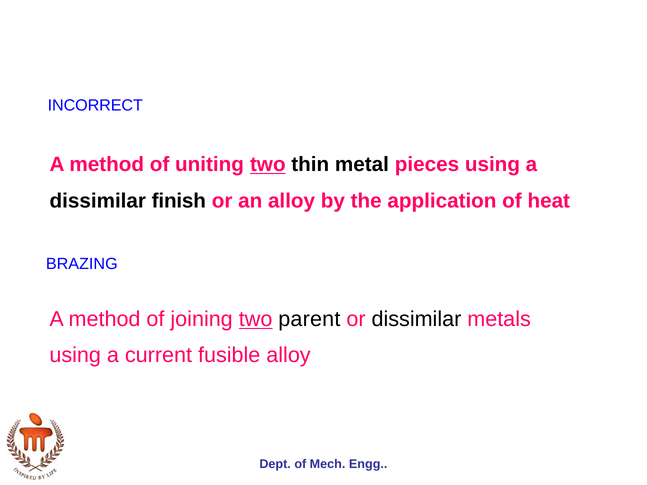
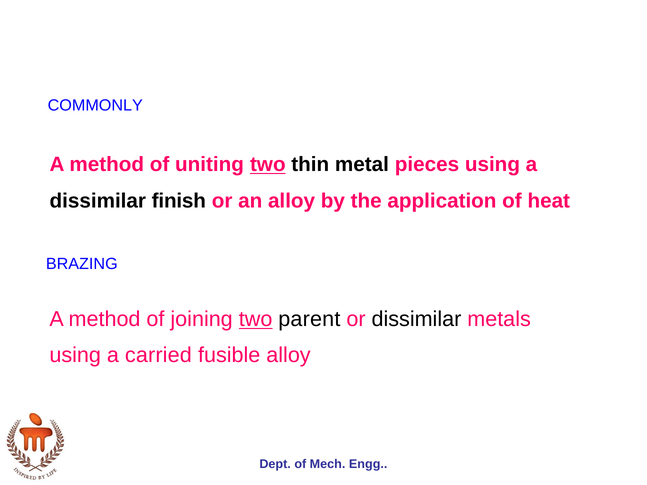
INCORRECT: INCORRECT -> COMMONLY
current: current -> carried
